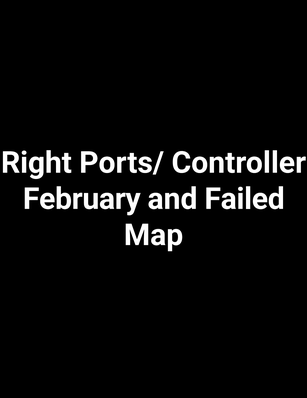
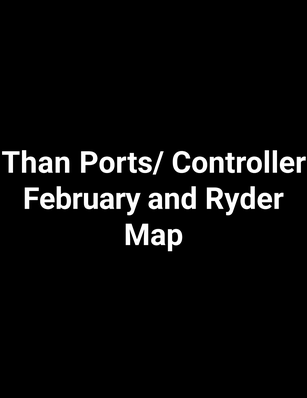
Right: Right -> Than
Failed: Failed -> Ryder
